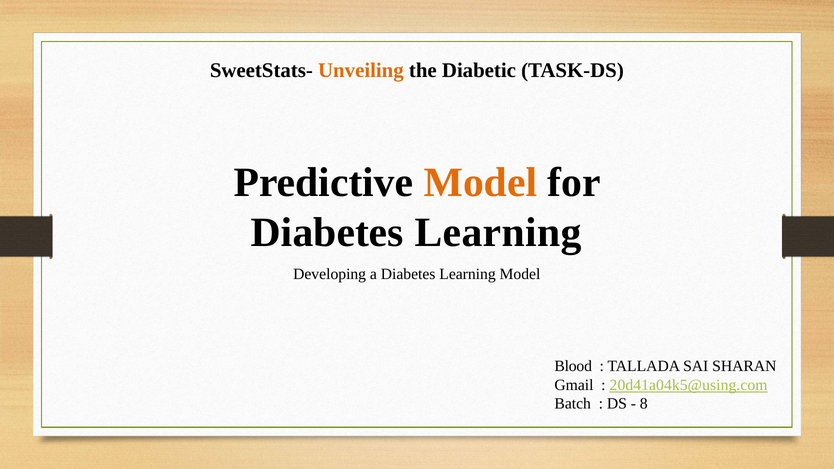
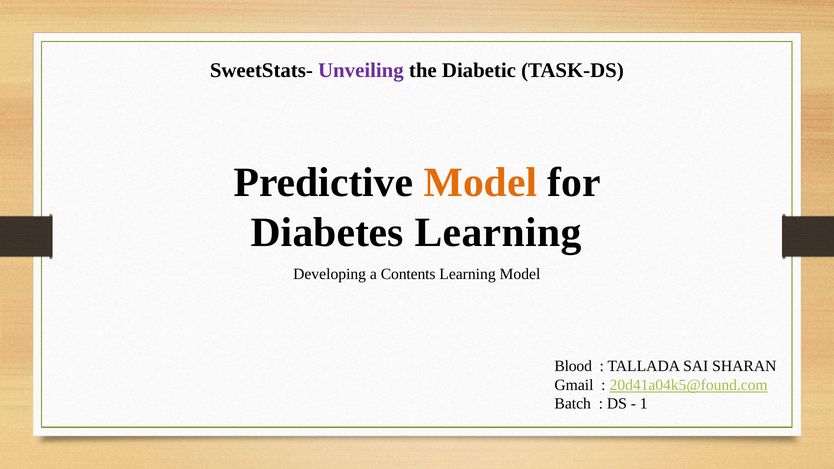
Unveiling colour: orange -> purple
a Diabetes: Diabetes -> Contents
20d41a04k5@using.com: 20d41a04k5@using.com -> 20d41a04k5@found.com
8: 8 -> 1
